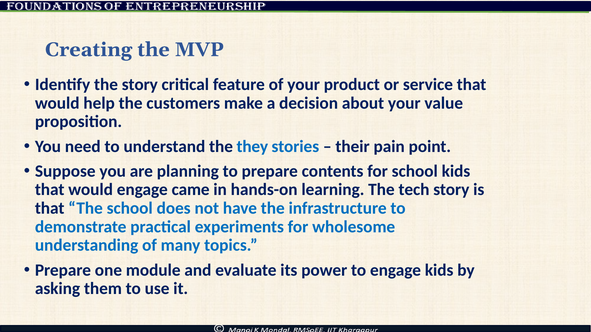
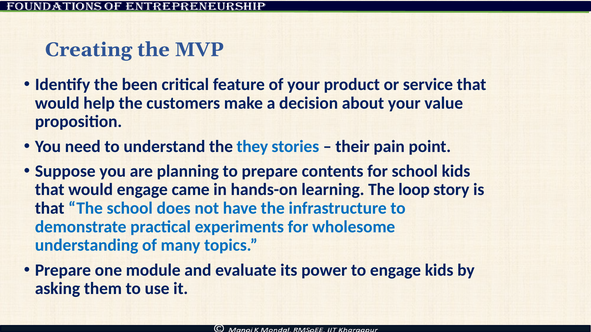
the story: story -> been
tech: tech -> loop
